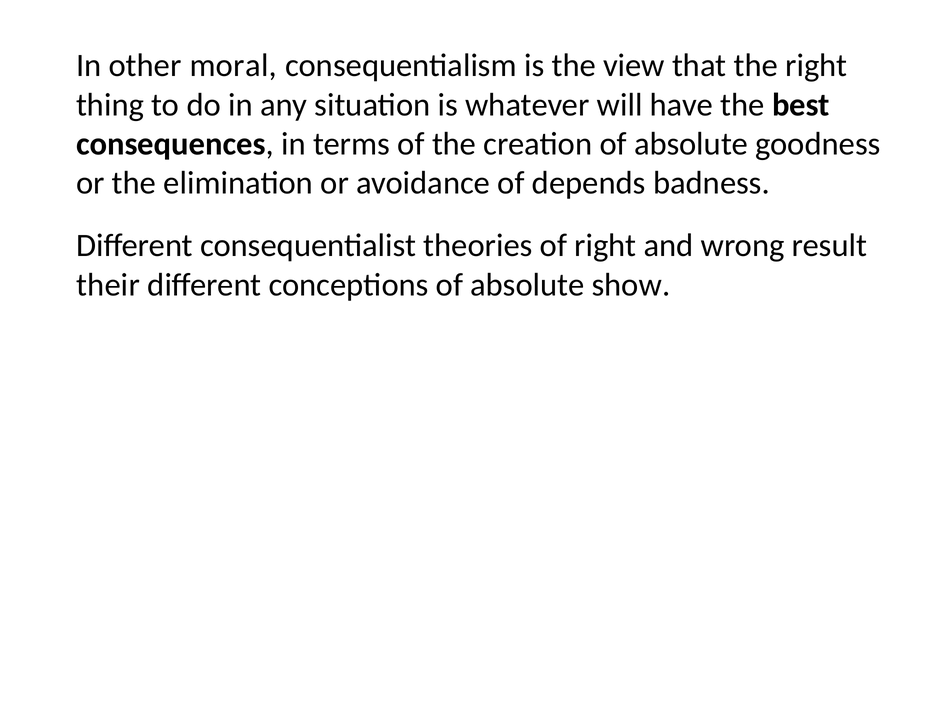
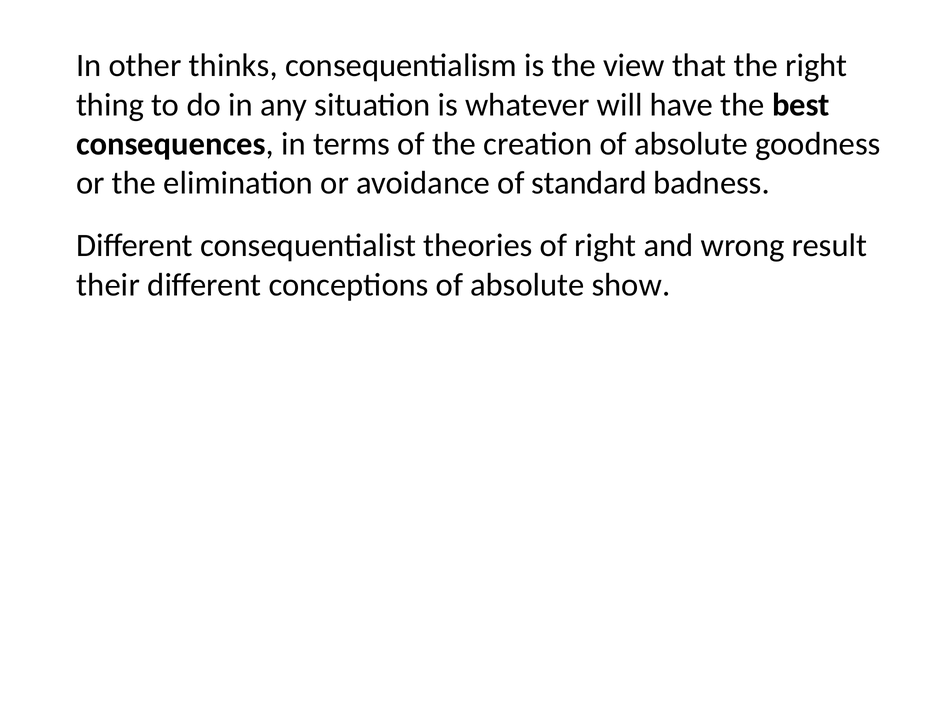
other moral: moral -> thinks
depends: depends -> standard
